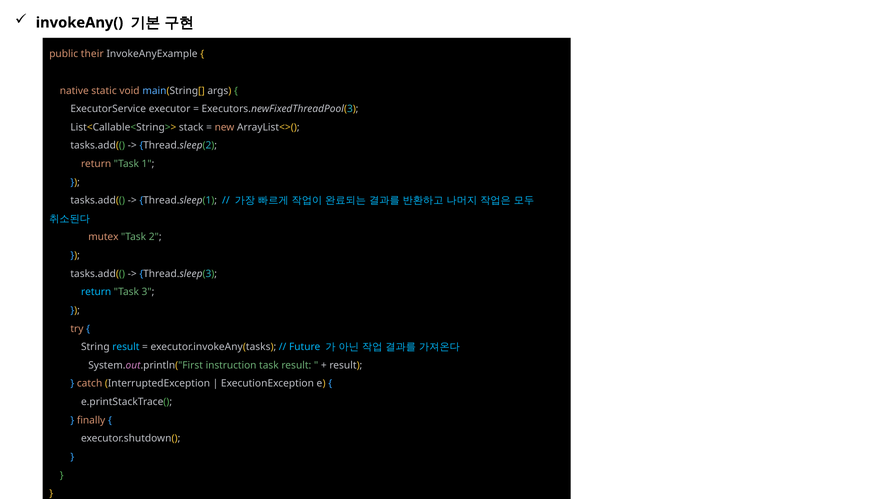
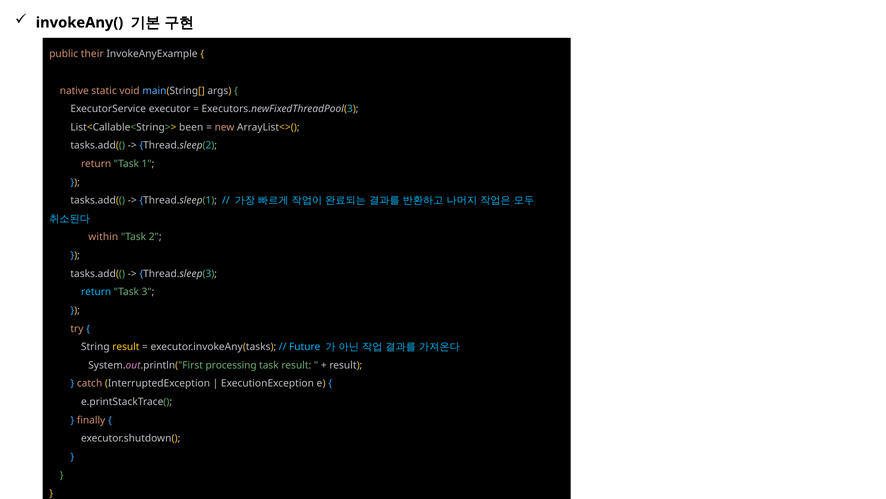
stack: stack -> been
mutex: mutex -> within
result at (126, 347) colour: light blue -> yellow
instruction: instruction -> processing
